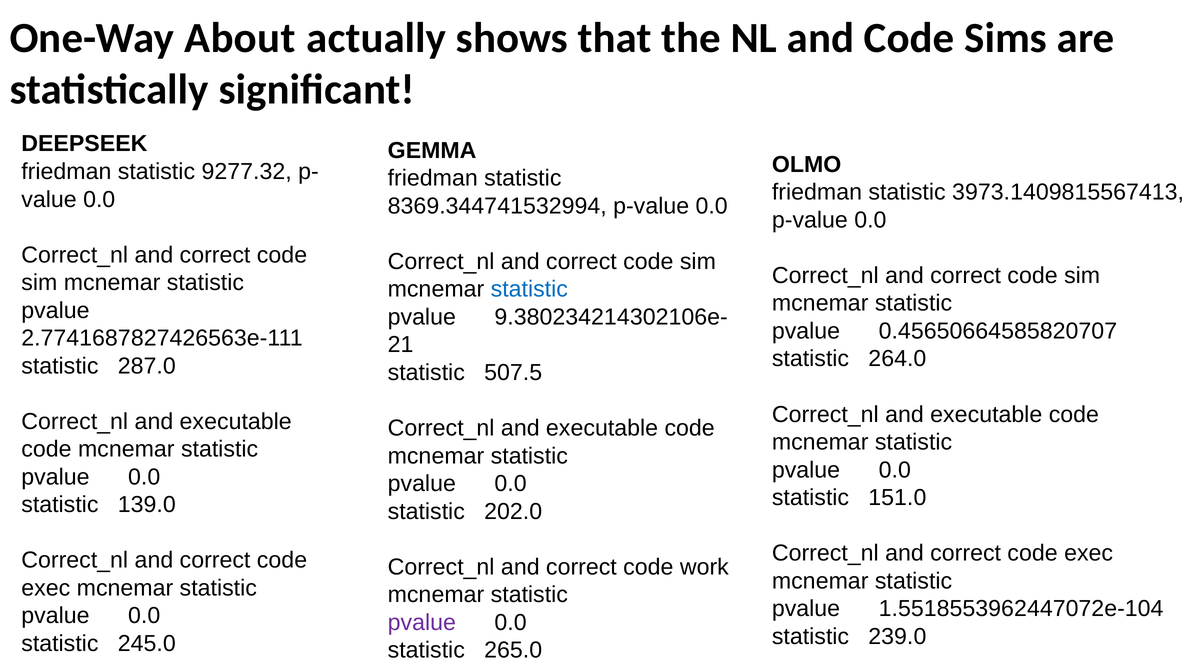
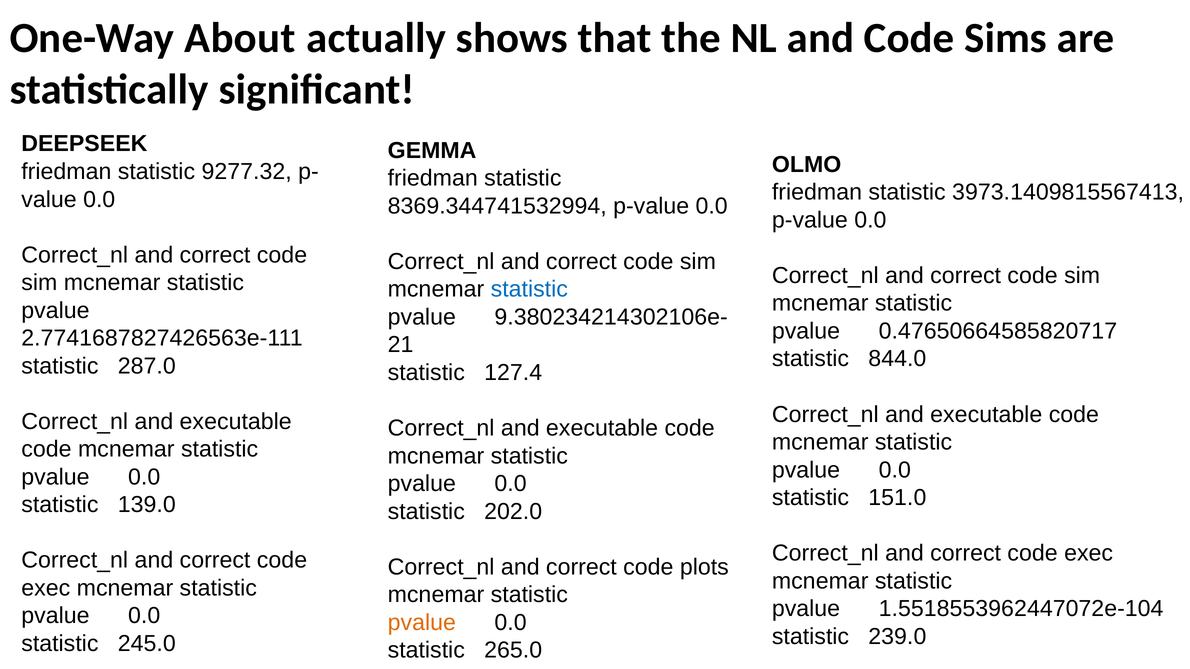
0.45650664585820707: 0.45650664585820707 -> 0.47650664585820717
264.0: 264.0 -> 844.0
507.5: 507.5 -> 127.4
work: work -> plots
pvalue at (422, 623) colour: purple -> orange
